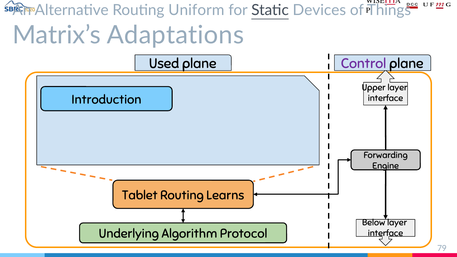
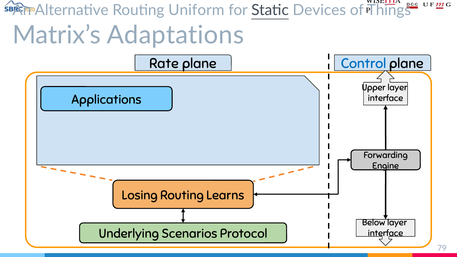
Used: Used -> Rate
Control colour: purple -> blue
Introduction: Introduction -> Applications
Tablet: Tablet -> Losing
Algorithm: Algorithm -> Scenarios
